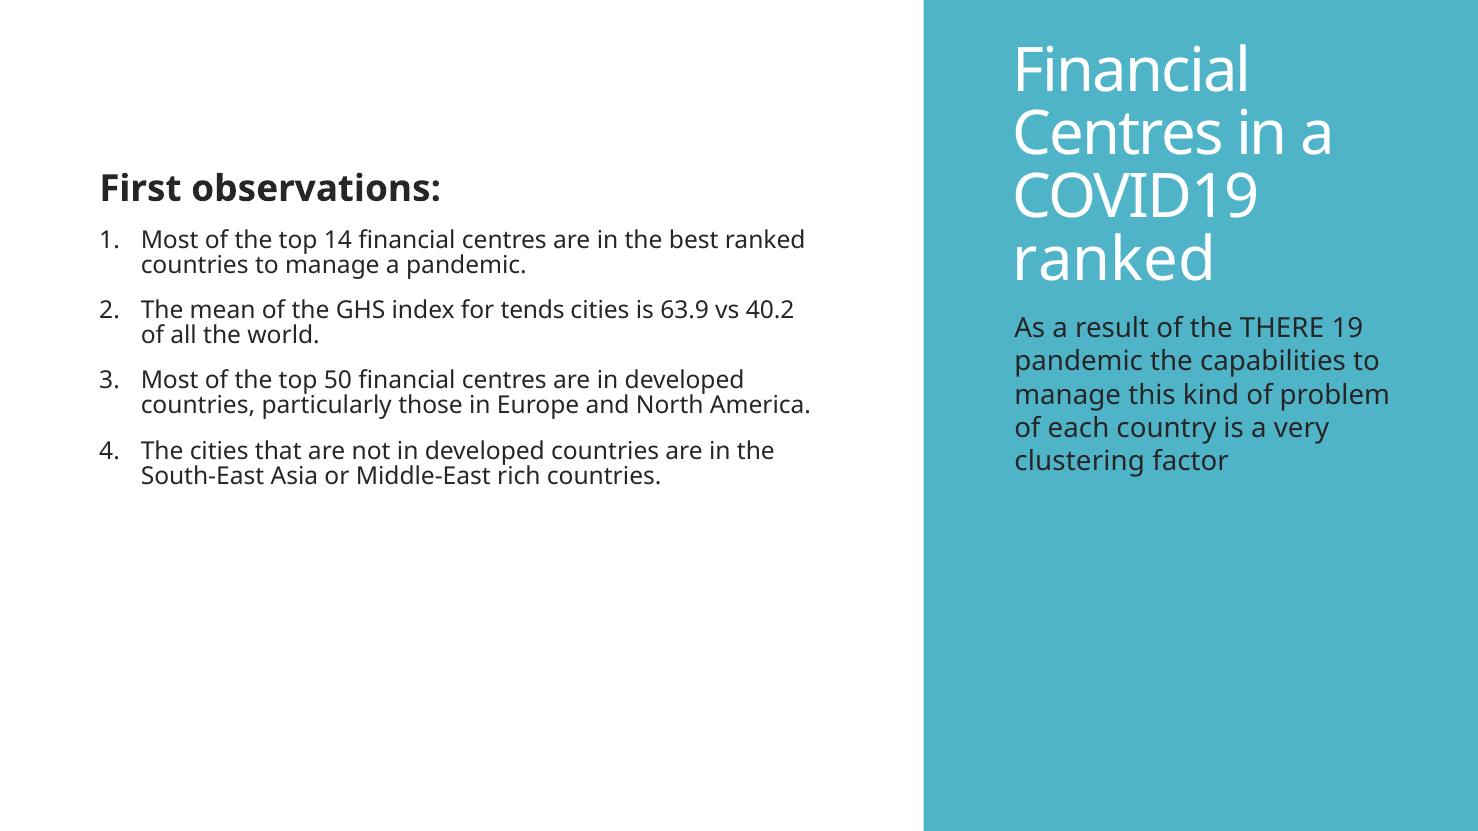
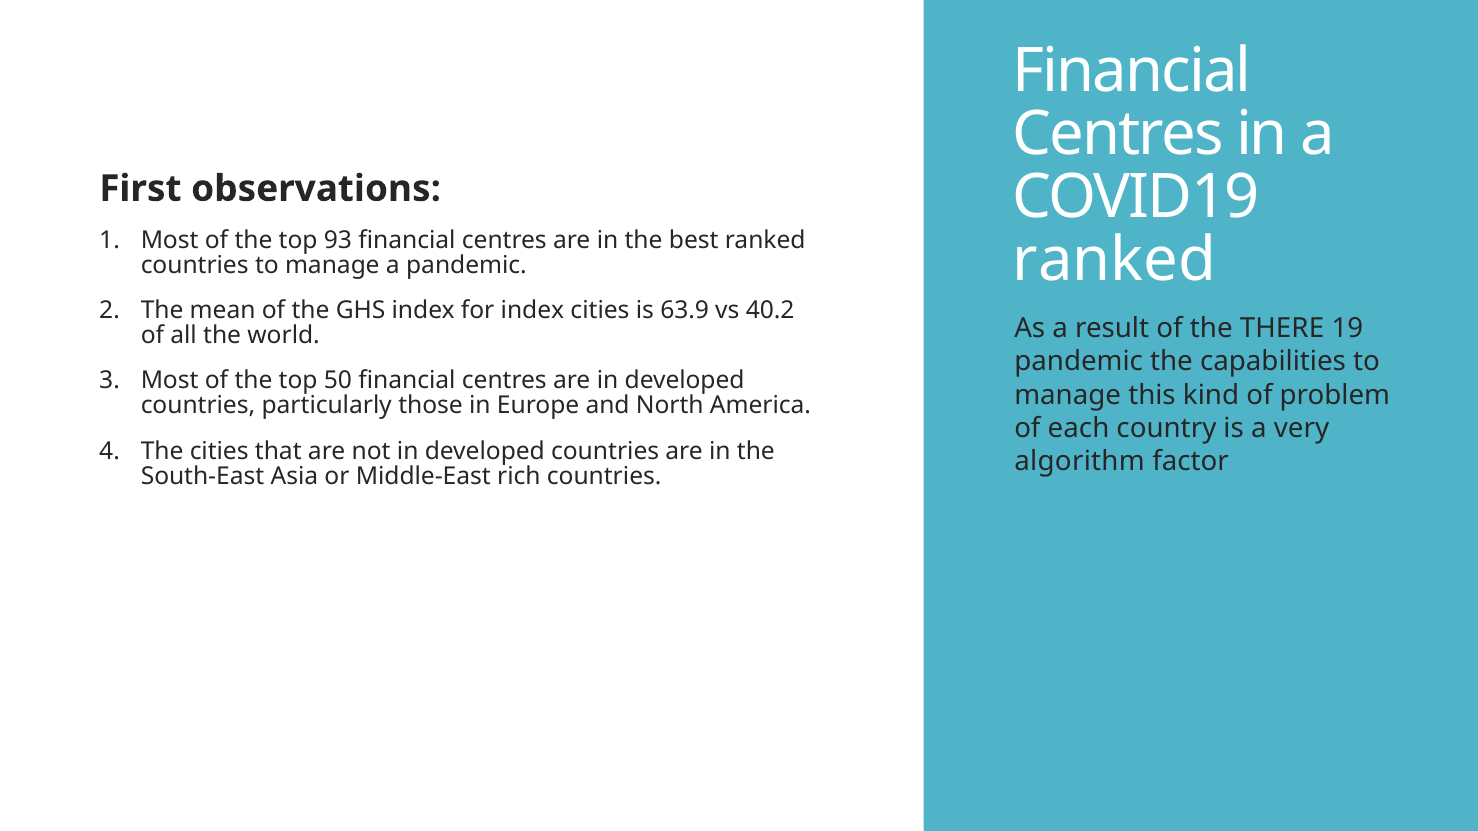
14: 14 -> 93
for tends: tends -> index
clustering: clustering -> algorithm
